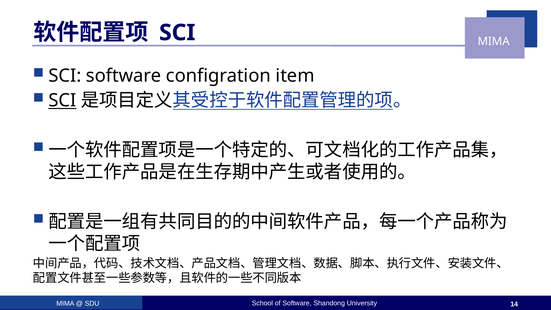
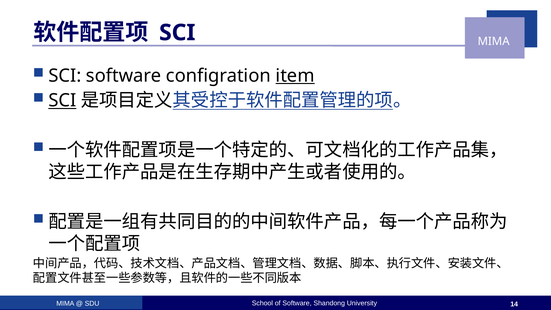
item underline: none -> present
